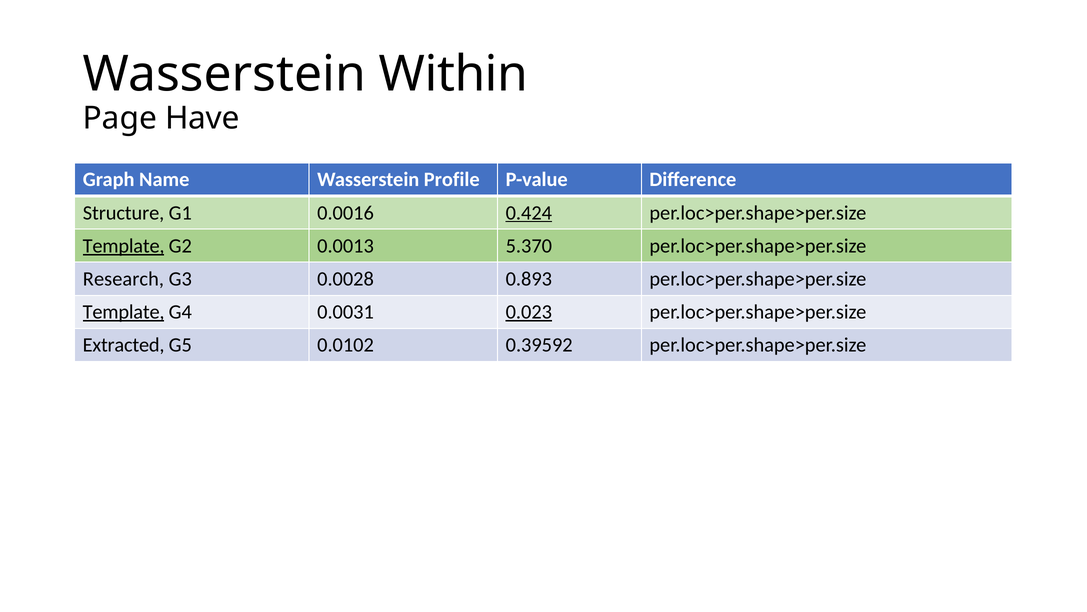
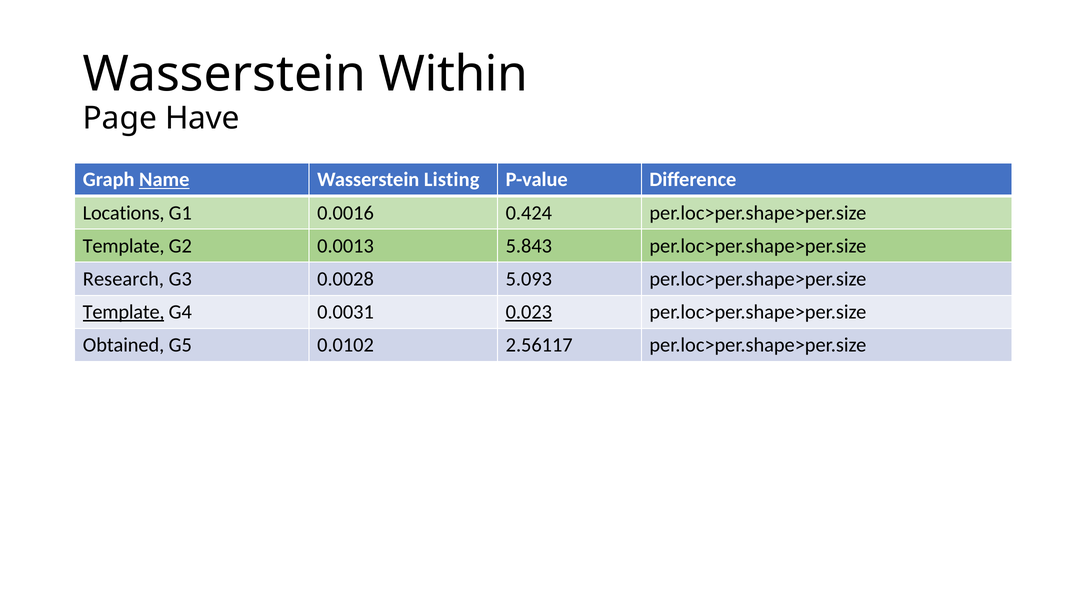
Name underline: none -> present
Profile: Profile -> Listing
Structure: Structure -> Locations
0.424 underline: present -> none
Template at (124, 246) underline: present -> none
5.370: 5.370 -> 5.843
0.893: 0.893 -> 5.093
Extracted: Extracted -> Obtained
0.39592: 0.39592 -> 2.56117
